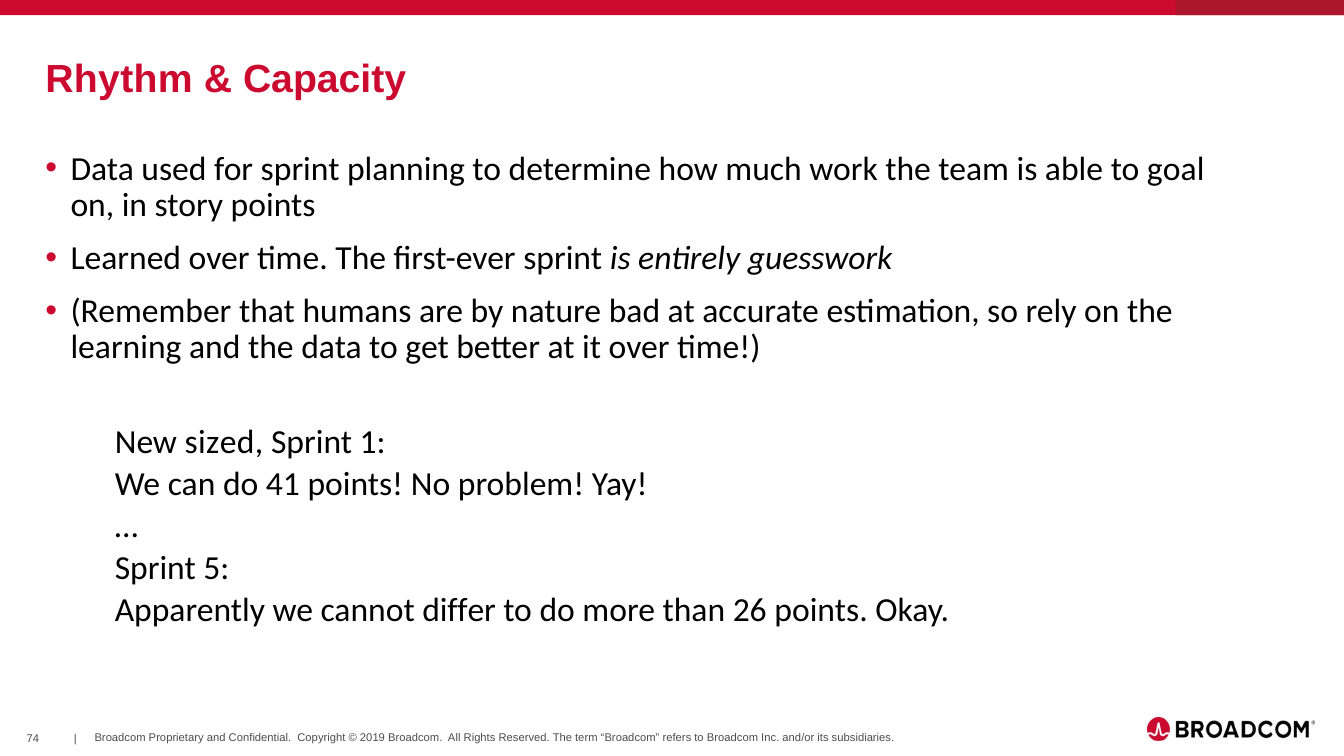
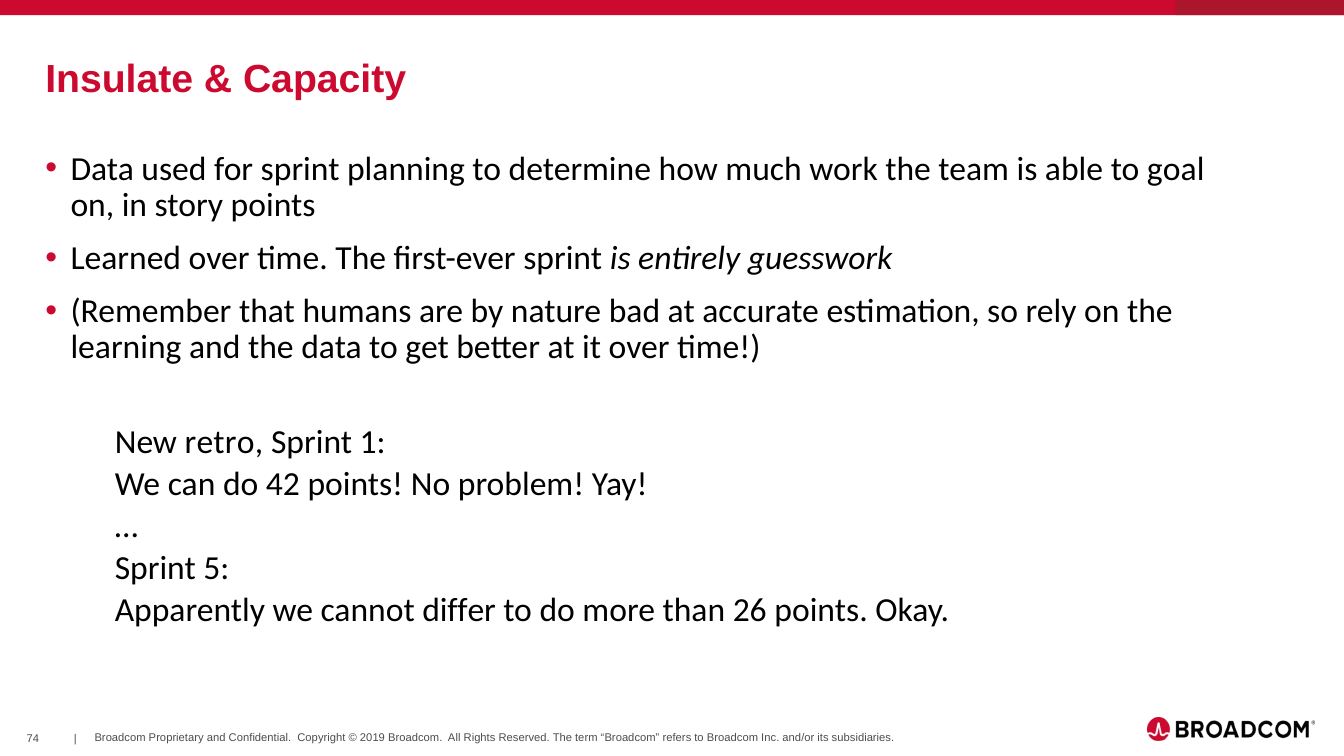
Rhythm: Rhythm -> Insulate
sized: sized -> retro
41: 41 -> 42
